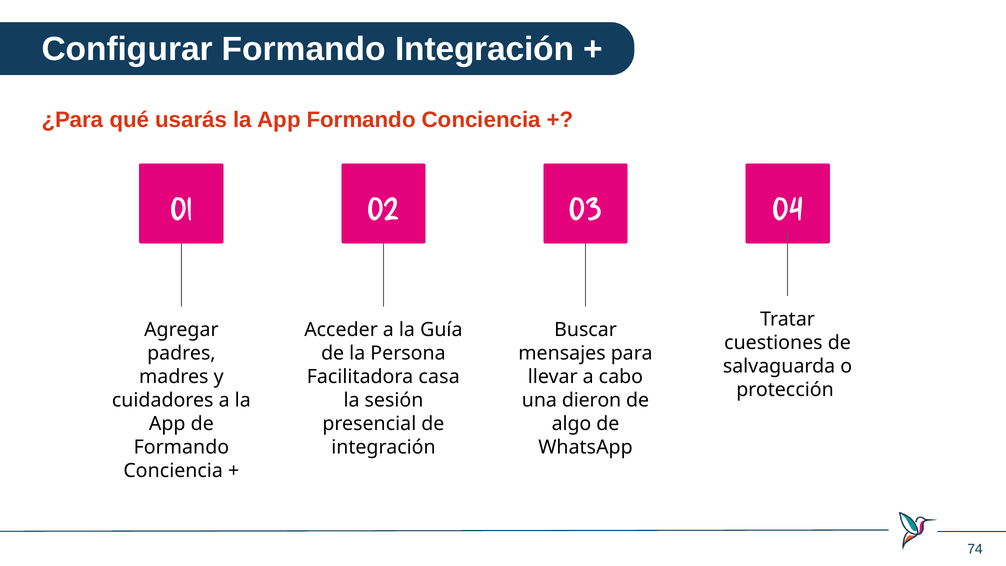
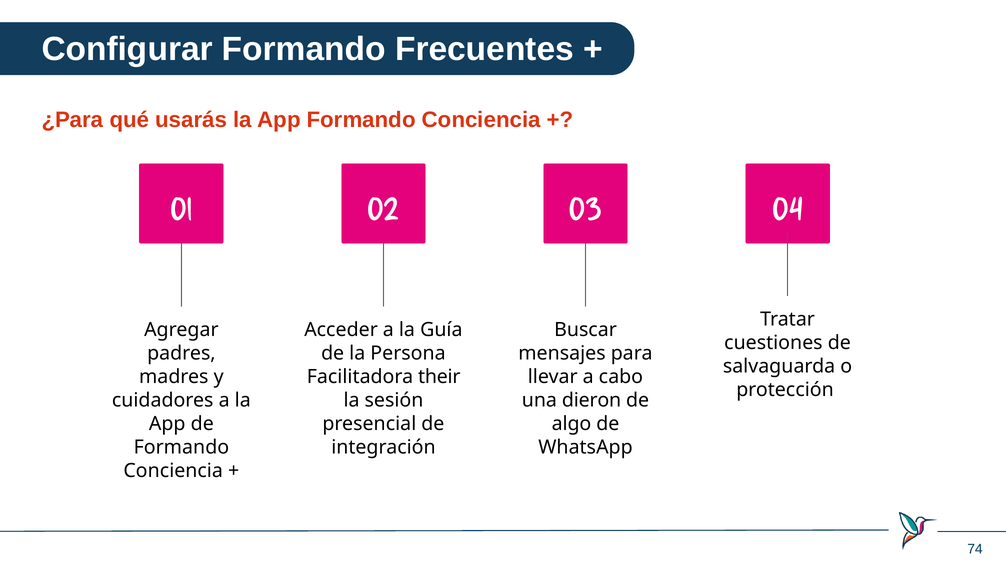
Formando Integración: Integración -> Frecuentes
casa: casa -> their
